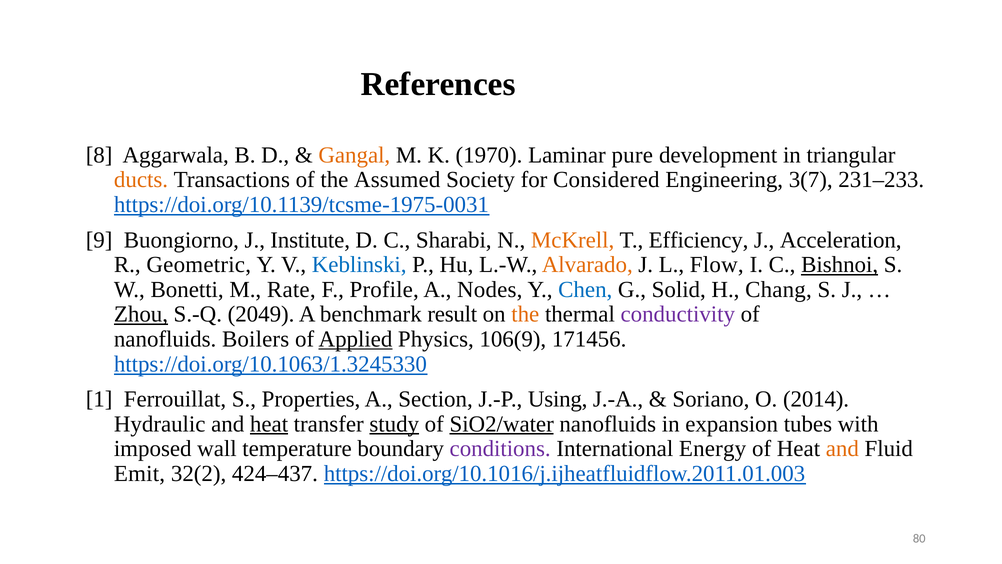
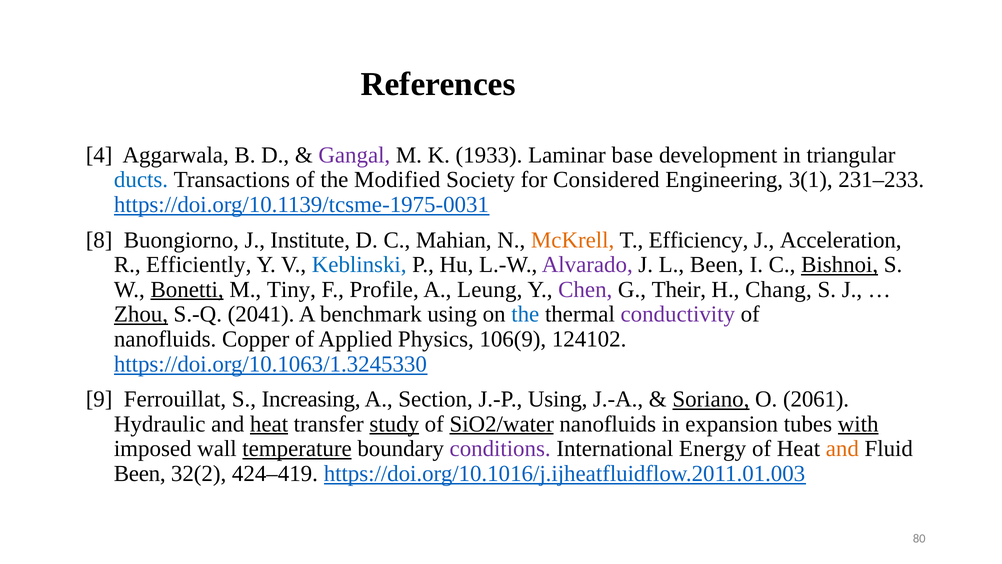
8: 8 -> 4
Gangal colour: orange -> purple
1970: 1970 -> 1933
pure: pure -> base
ducts colour: orange -> blue
Assumed: Assumed -> Modified
3(7: 3(7 -> 3(1
9: 9 -> 8
Sharabi: Sharabi -> Mahian
Geometric: Geometric -> Efficiently
Alvarado colour: orange -> purple
L Flow: Flow -> Been
Bonetti underline: none -> present
Rate: Rate -> Tiny
Nodes: Nodes -> Leung
Chen colour: blue -> purple
Solid: Solid -> Their
2049: 2049 -> 2041
benchmark result: result -> using
the at (525, 314) colour: orange -> blue
Boilers: Boilers -> Copper
Applied underline: present -> none
171456: 171456 -> 124102
1: 1 -> 9
Properties: Properties -> Increasing
Soriano underline: none -> present
2014: 2014 -> 2061
with underline: none -> present
temperature underline: none -> present
Emit at (140, 473): Emit -> Been
424–437: 424–437 -> 424–419
